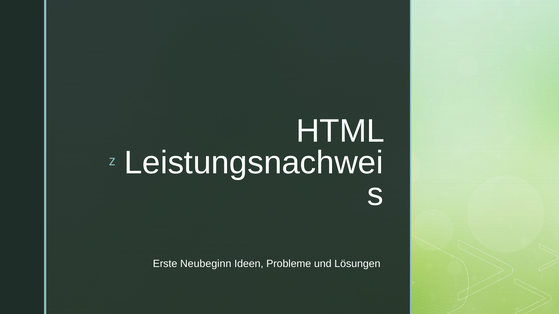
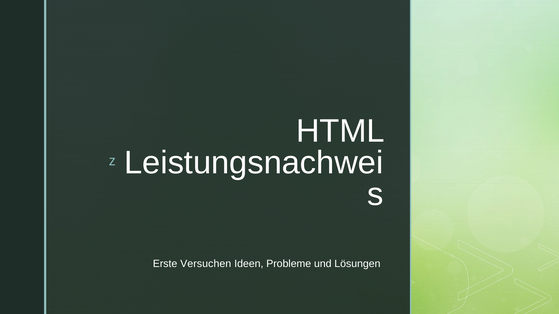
Neubeginn: Neubeginn -> Versuchen
